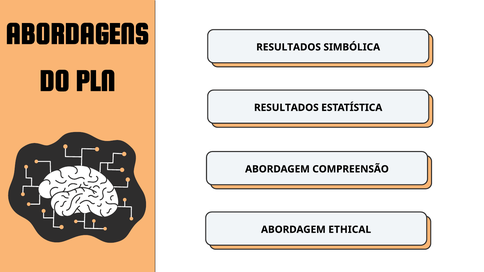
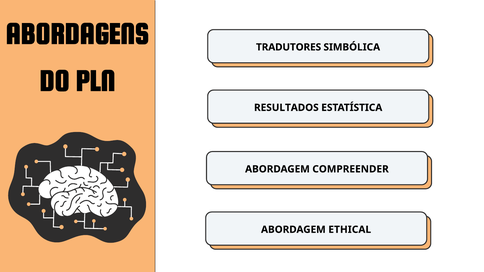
RESULTADOS at (289, 47): RESULTADOS -> TRADUTORES
COMPREENSÃO: COMPREENSÃO -> COMPREENDER
